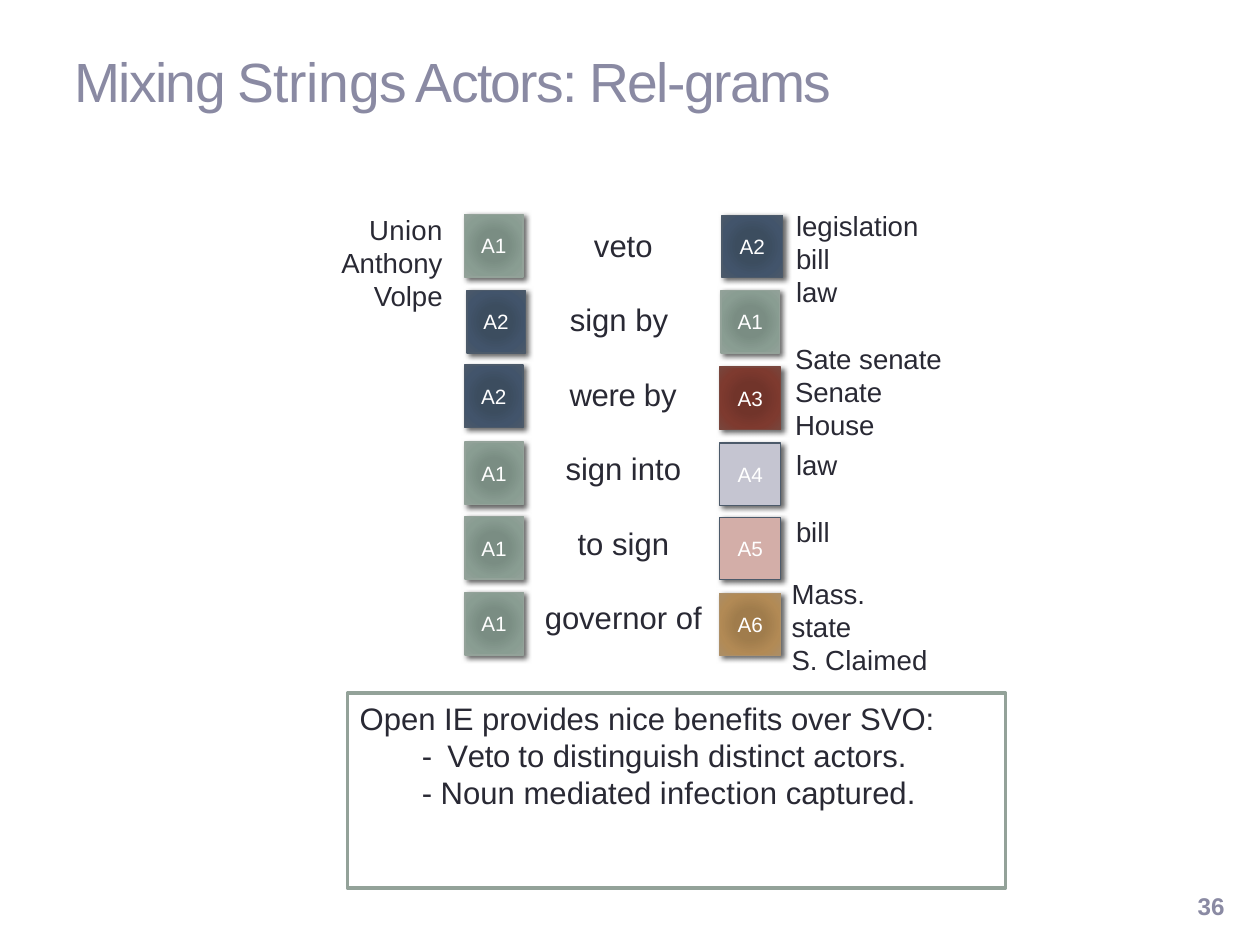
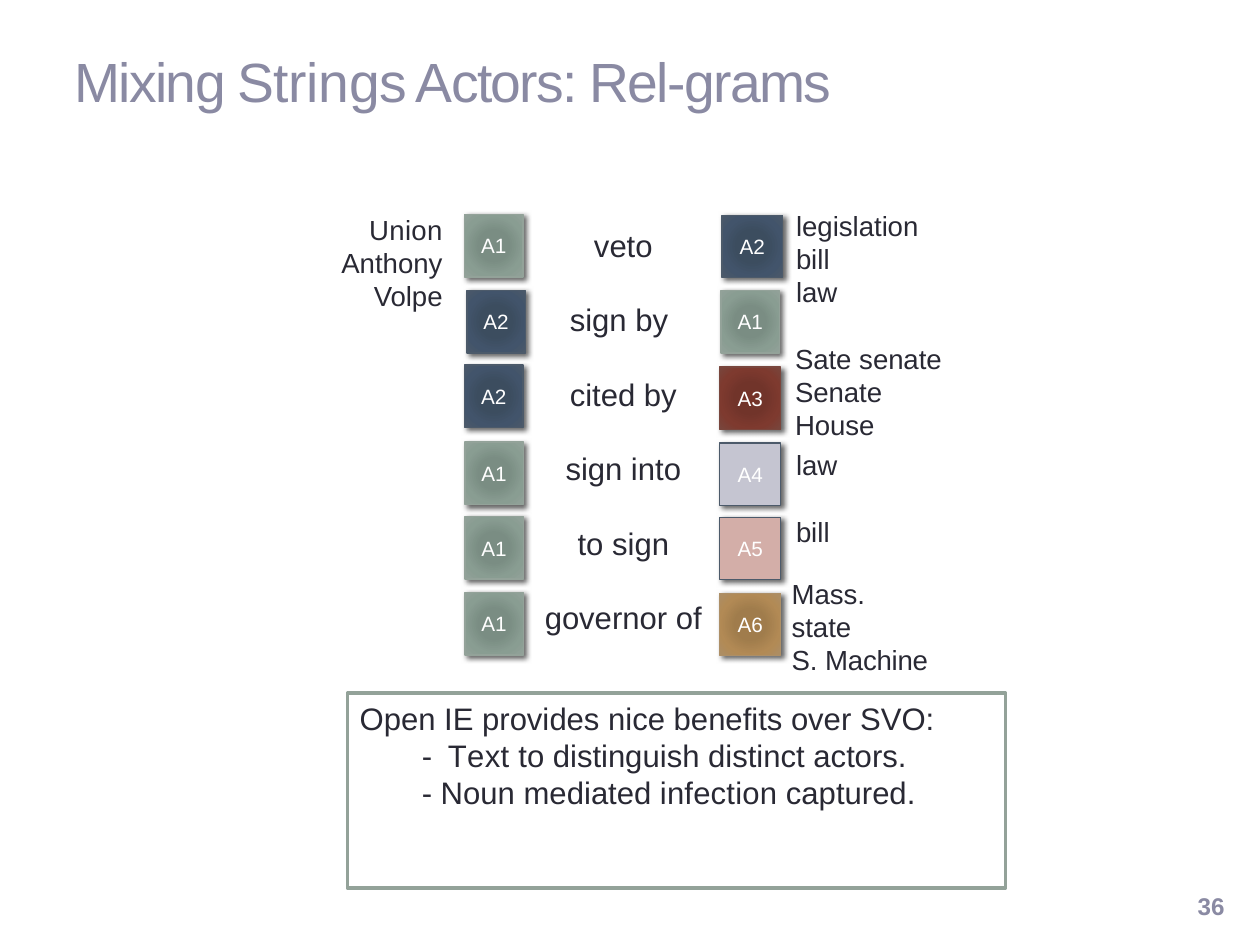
were: were -> cited
Claimed: Claimed -> Machine
Veto at (479, 757): Veto -> Text
